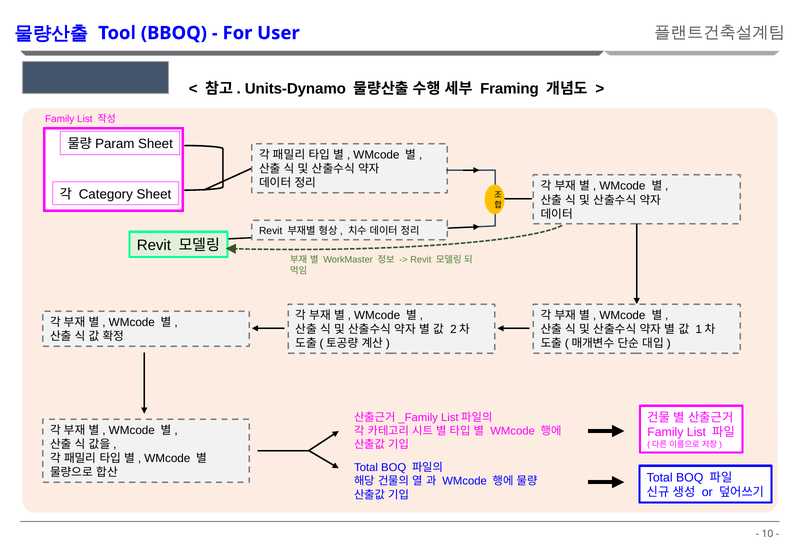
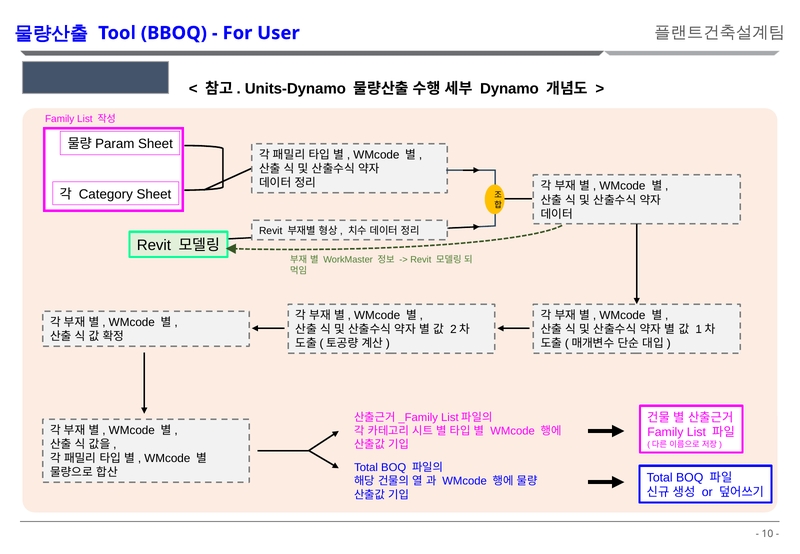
Framing: Framing -> Dynamo
